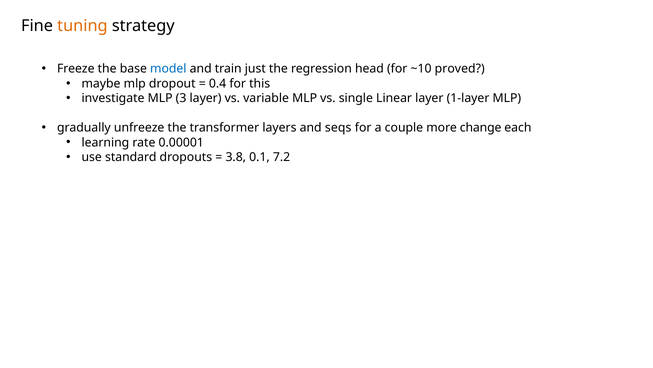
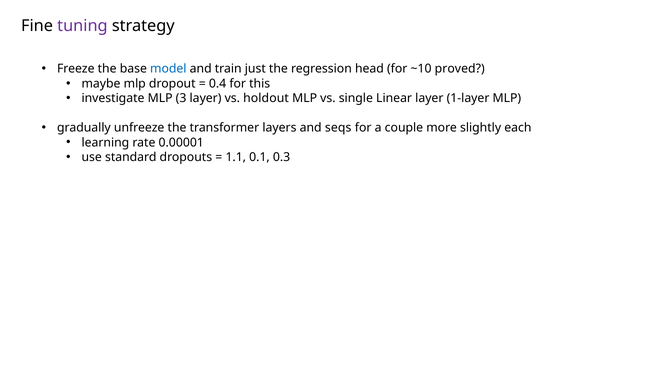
tuning colour: orange -> purple
variable: variable -> holdout
change: change -> slightly
3.8: 3.8 -> 1.1
7.2: 7.2 -> 0.3
